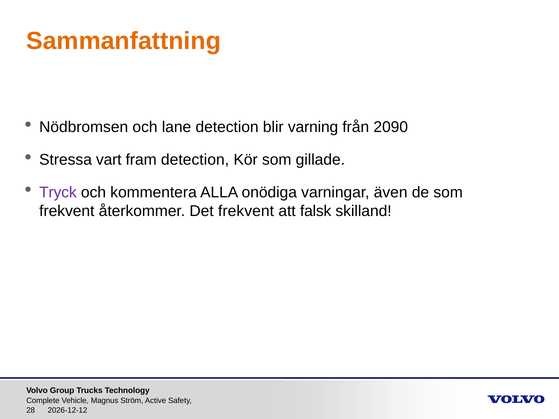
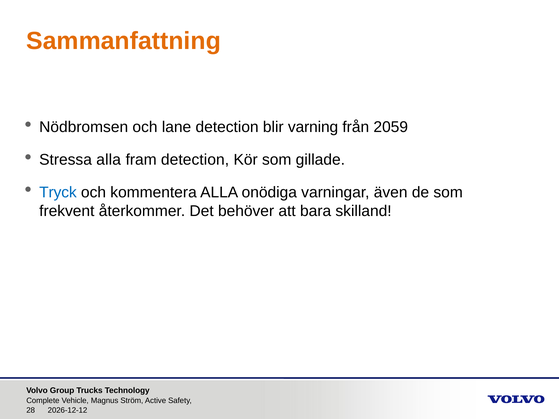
2090: 2090 -> 2059
Stressa vart: vart -> alla
Tryck colour: purple -> blue
Det frekvent: frekvent -> behöver
falsk: falsk -> bara
